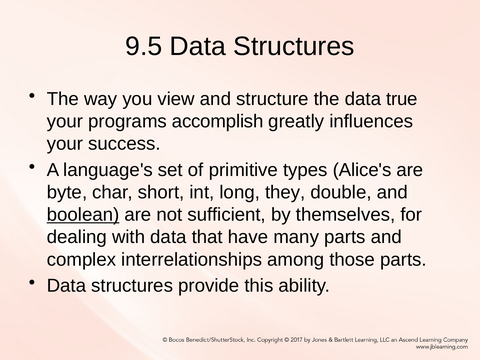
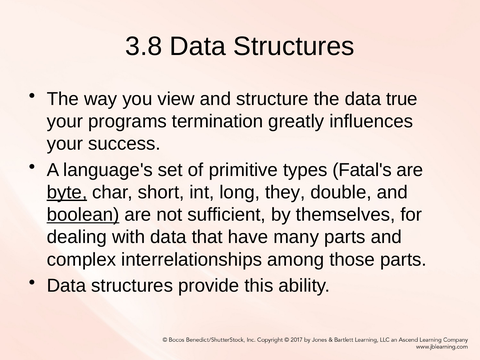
9.5: 9.5 -> 3.8
accomplish: accomplish -> termination
Alice's: Alice's -> Fatal's
byte underline: none -> present
